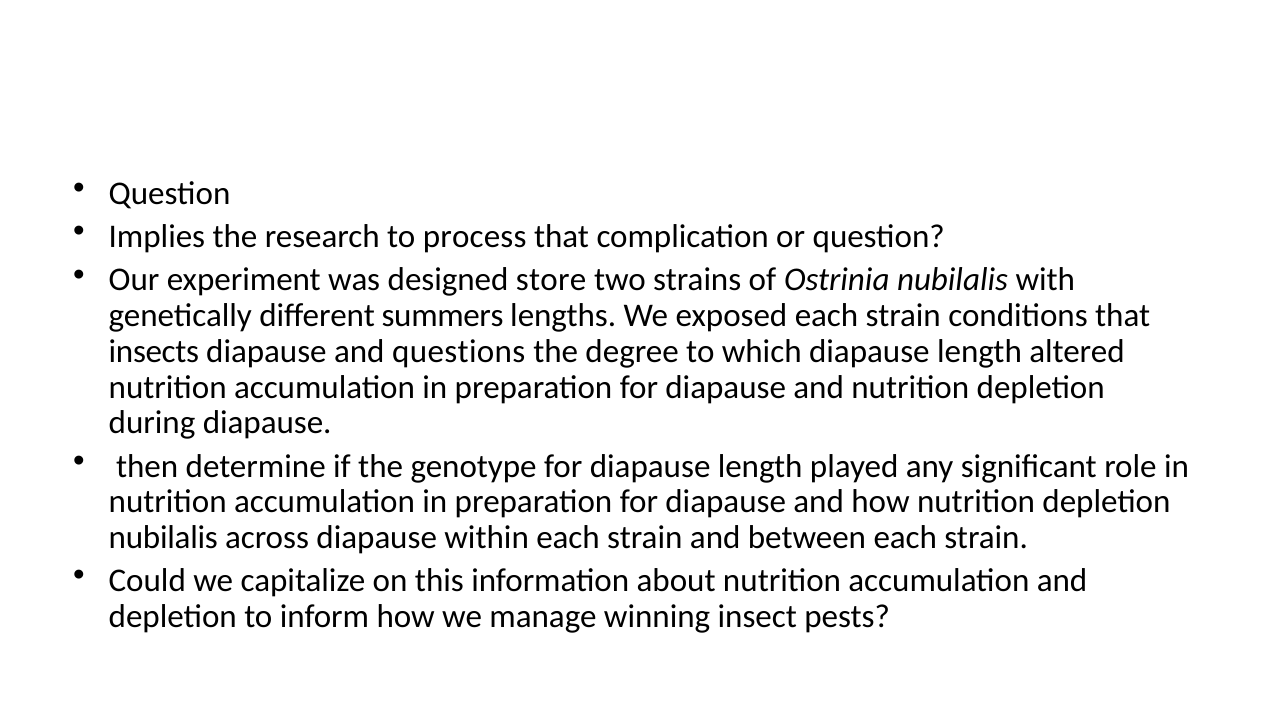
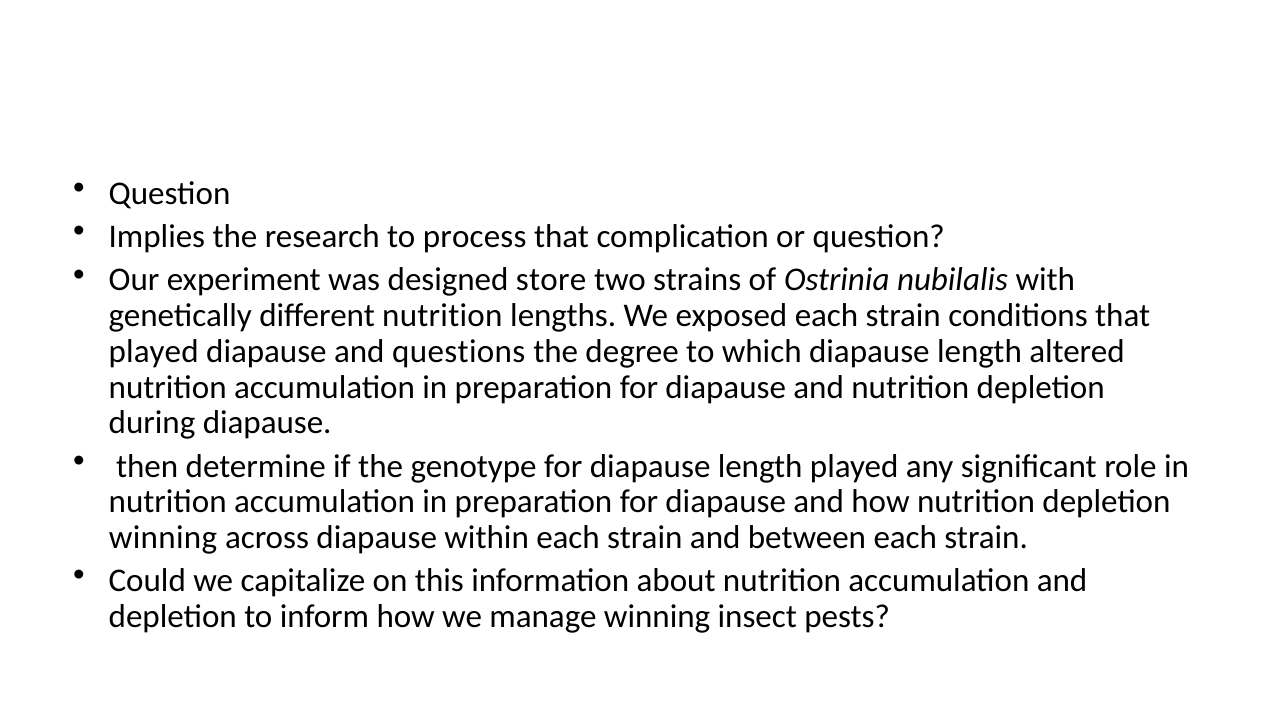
different summers: summers -> nutrition
insects at (154, 352): insects -> played
nubilalis at (163, 538): nubilalis -> winning
